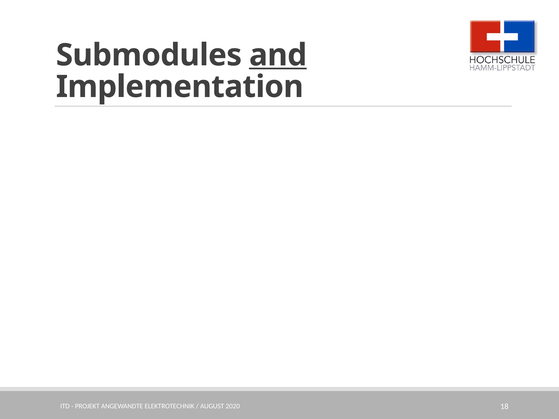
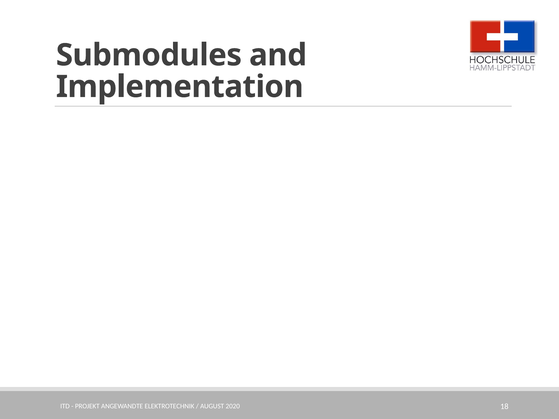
and underline: present -> none
